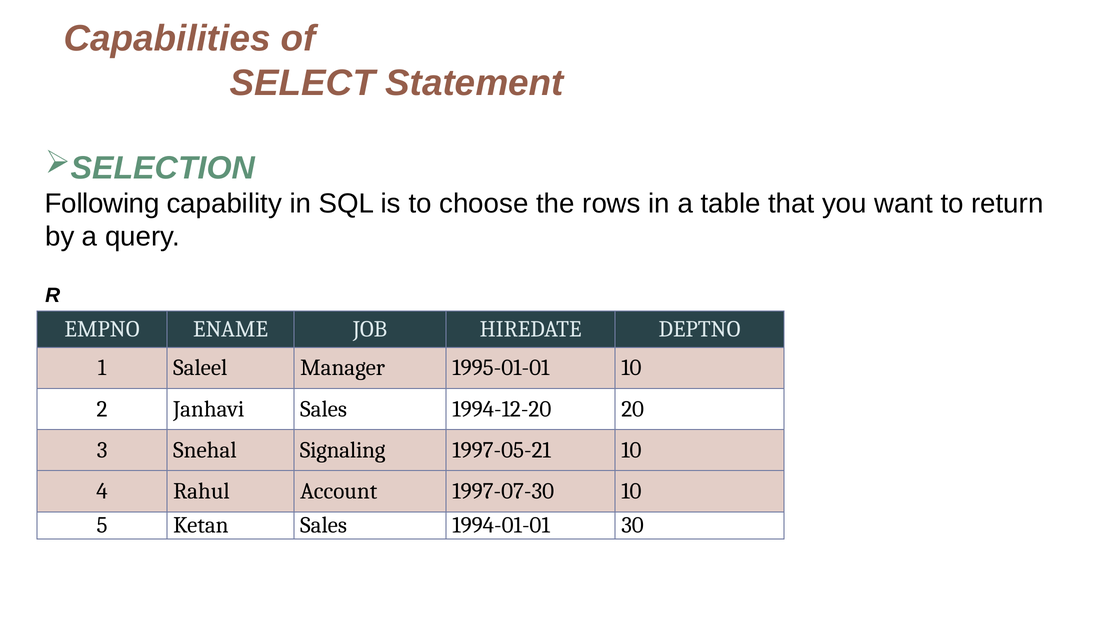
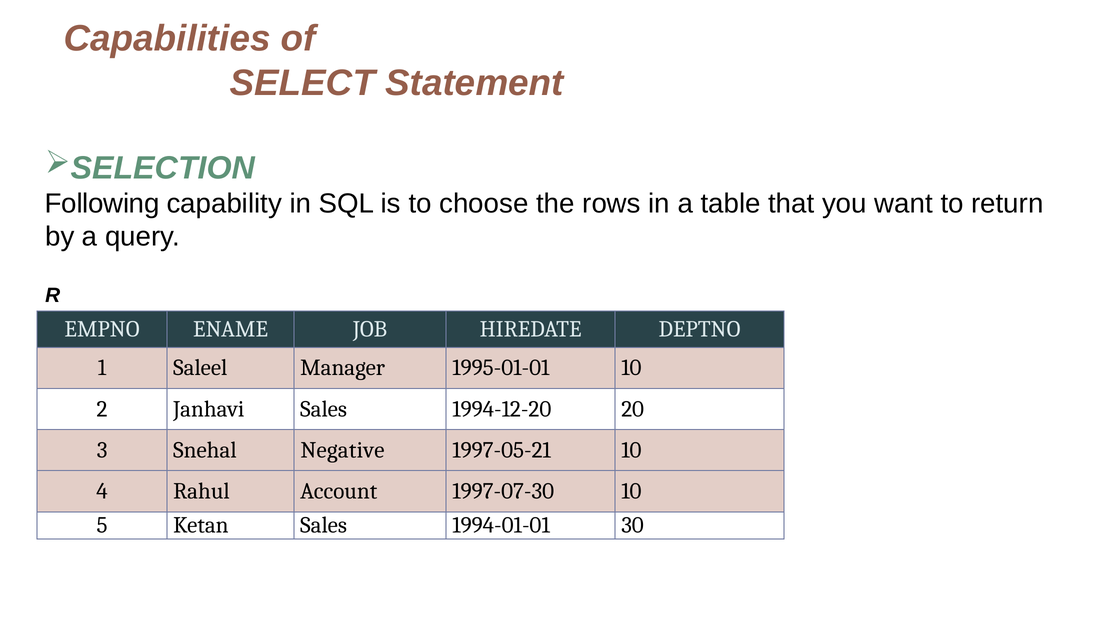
Signaling: Signaling -> Negative
